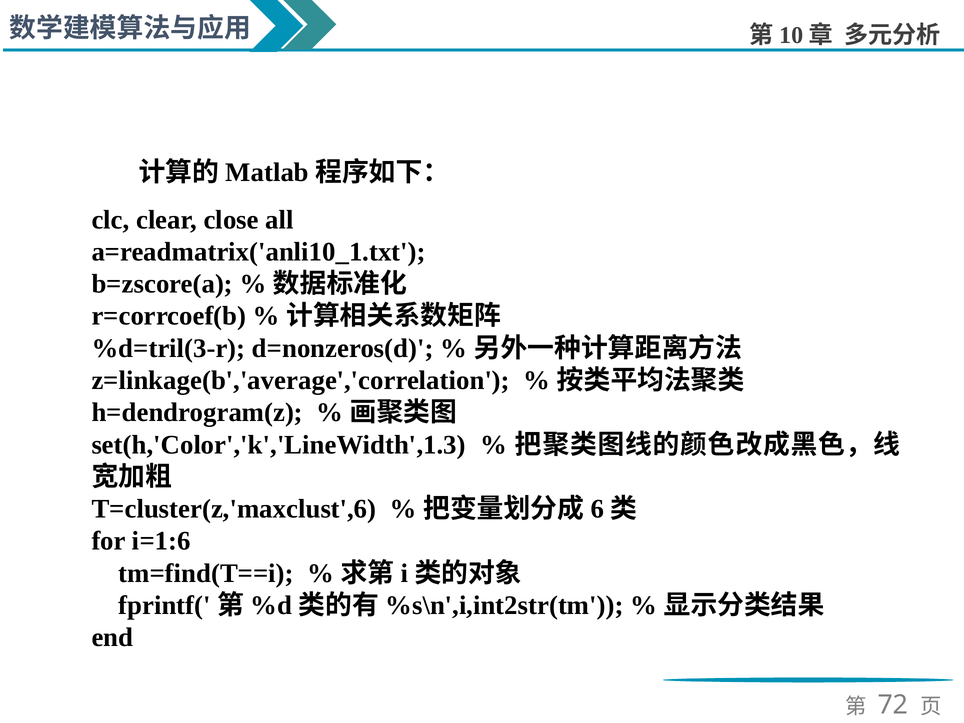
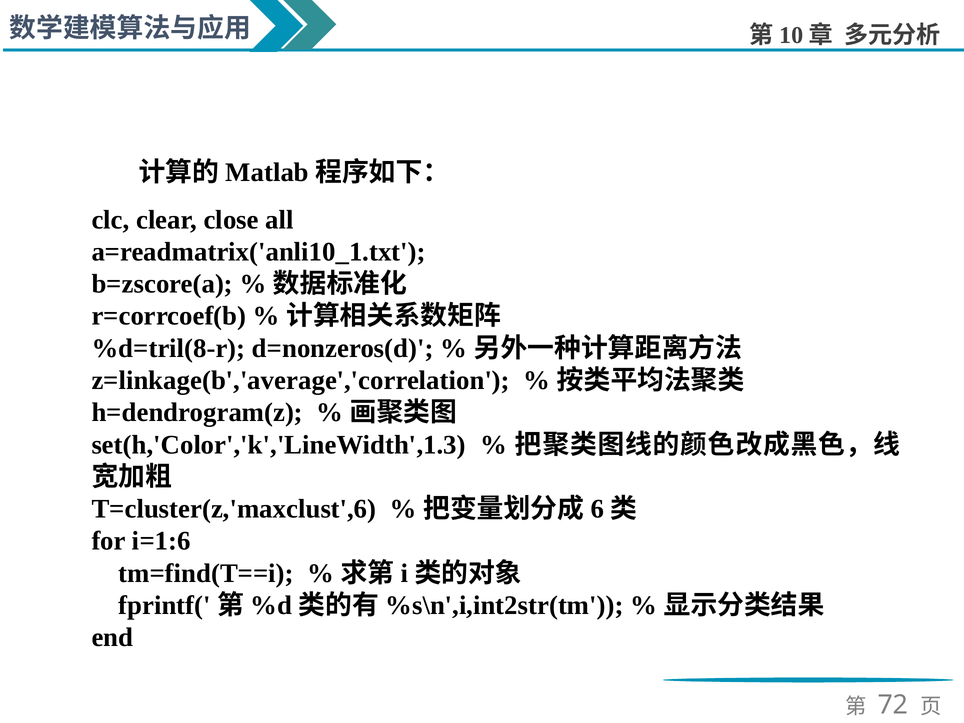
%d=tril(3-r: %d=tril(3-r -> %d=tril(8-r
